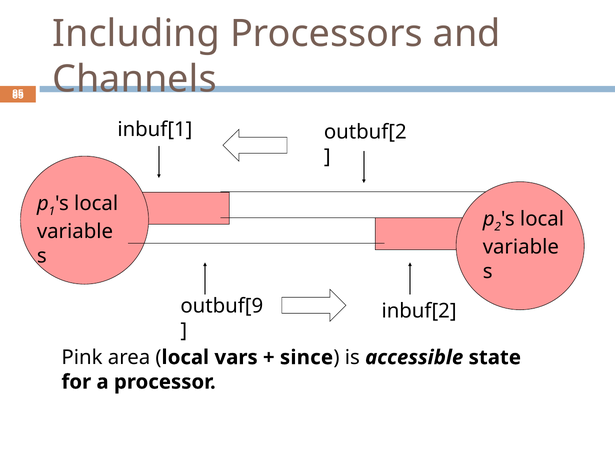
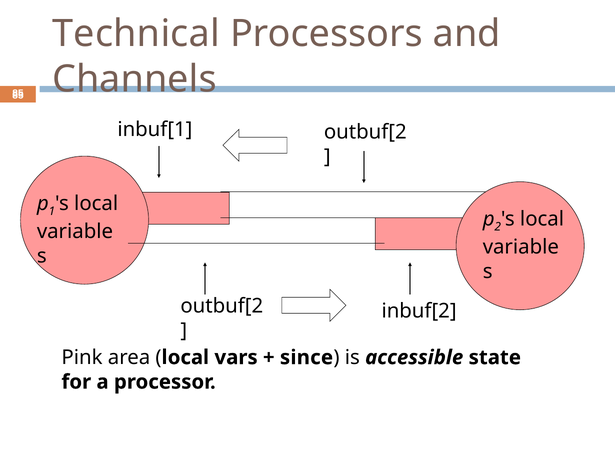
Including: Including -> Technical
outbuf[9 at (222, 306): outbuf[9 -> outbuf[2
